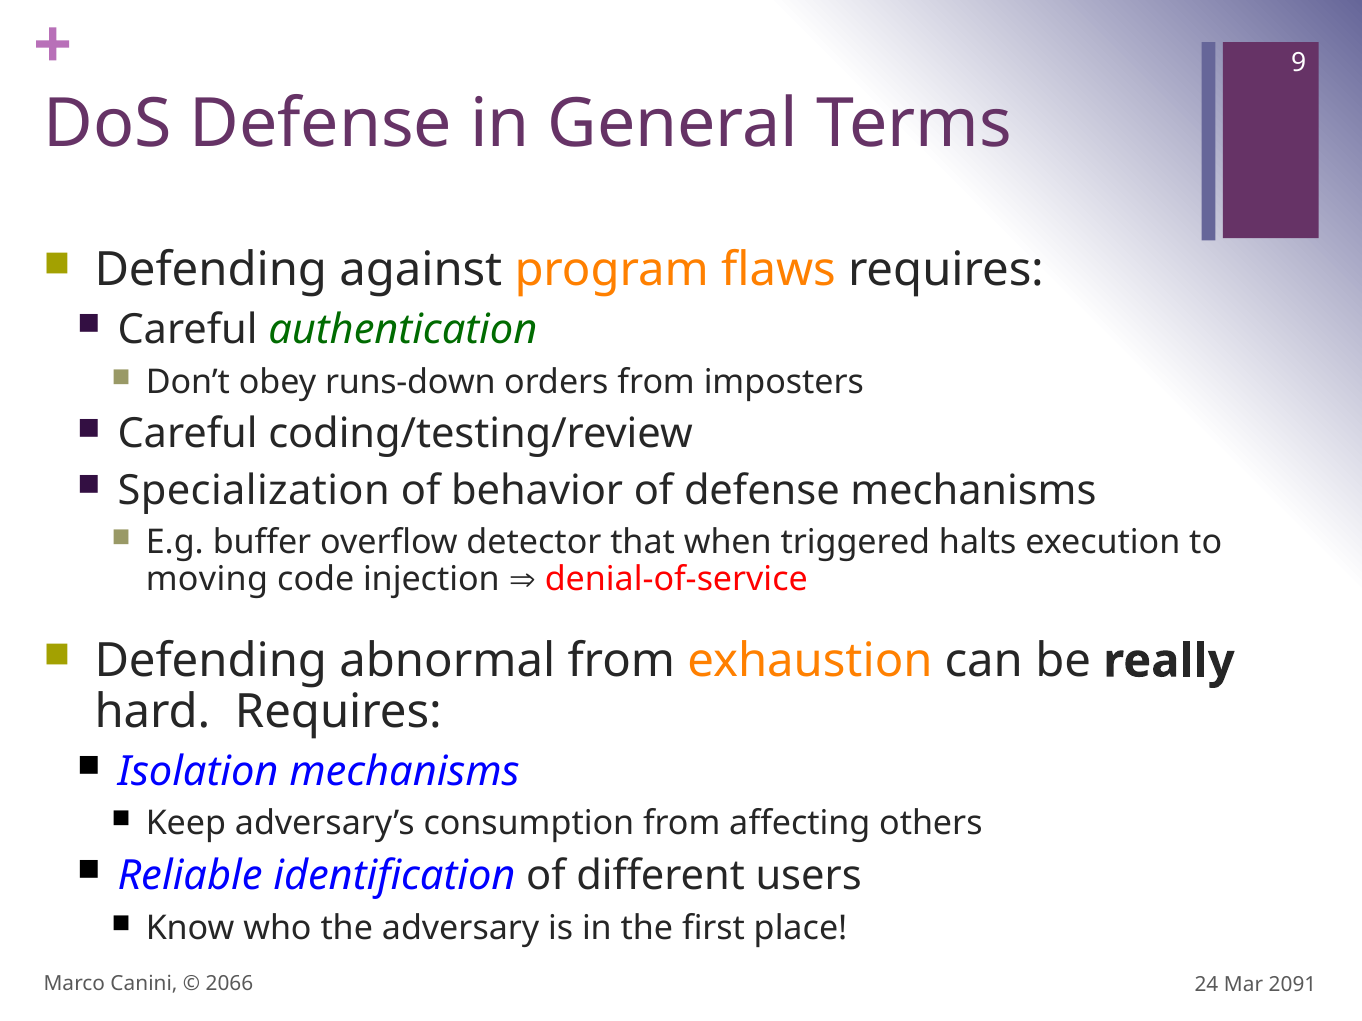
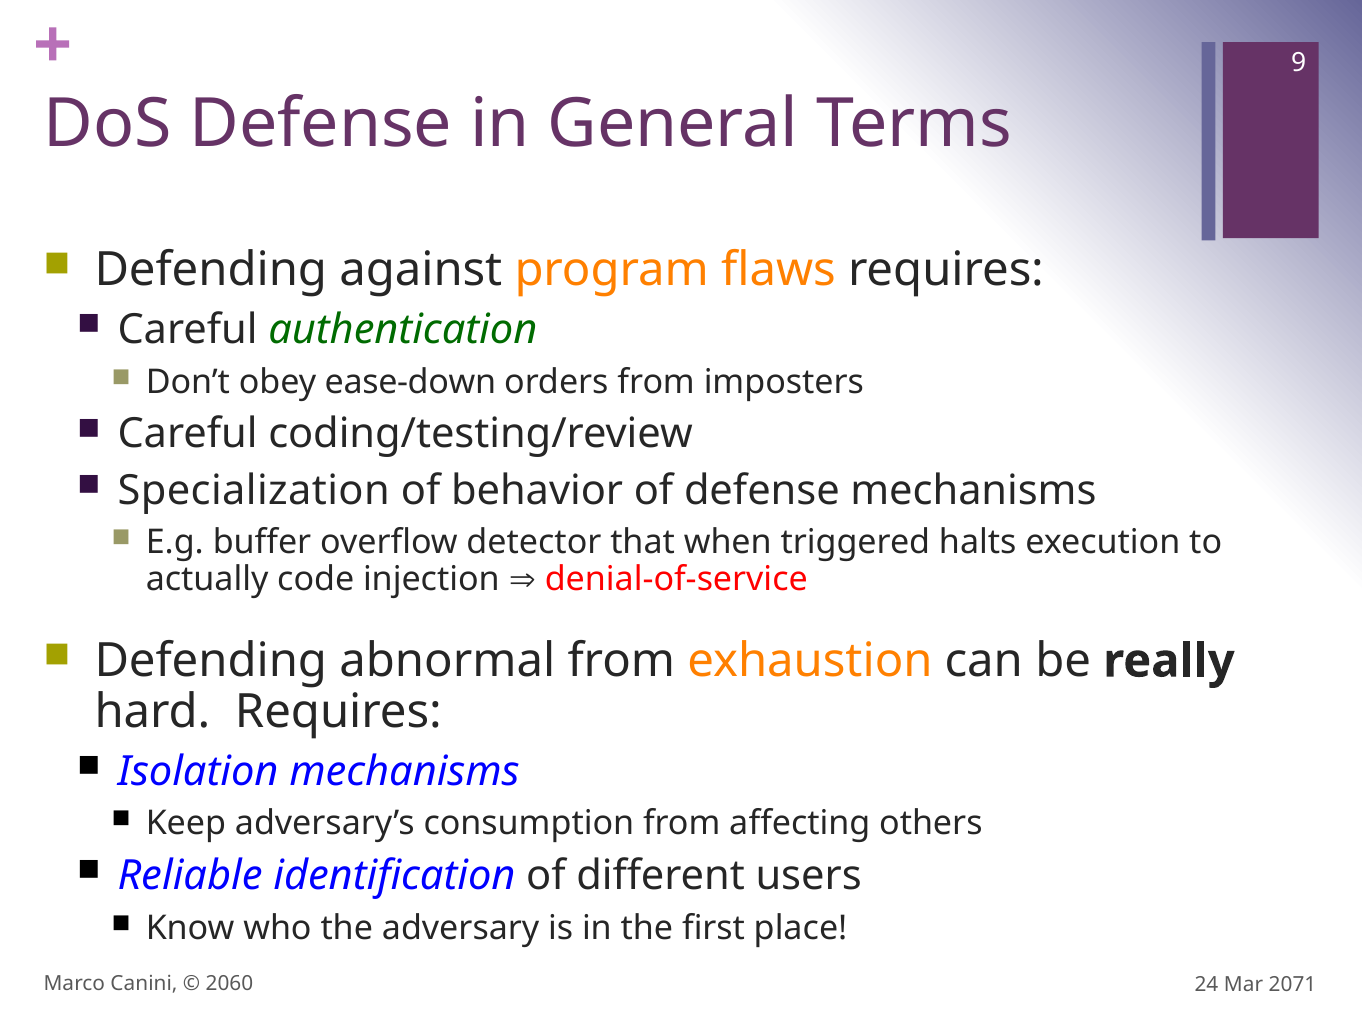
runs-down: runs-down -> ease-down
moving: moving -> actually
2066: 2066 -> 2060
2091: 2091 -> 2071
